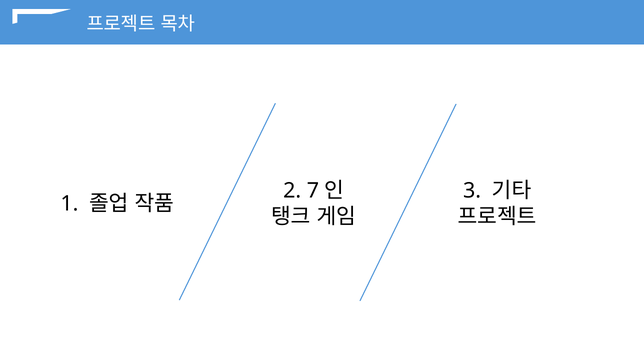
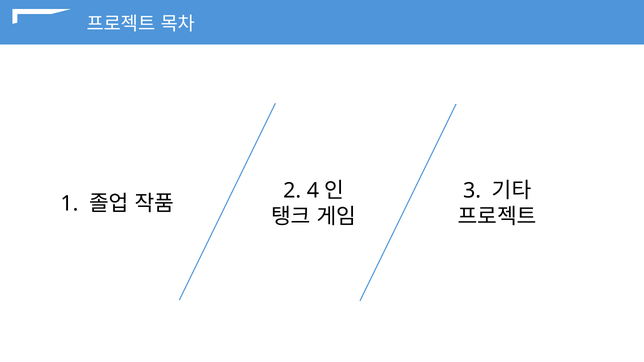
7: 7 -> 4
